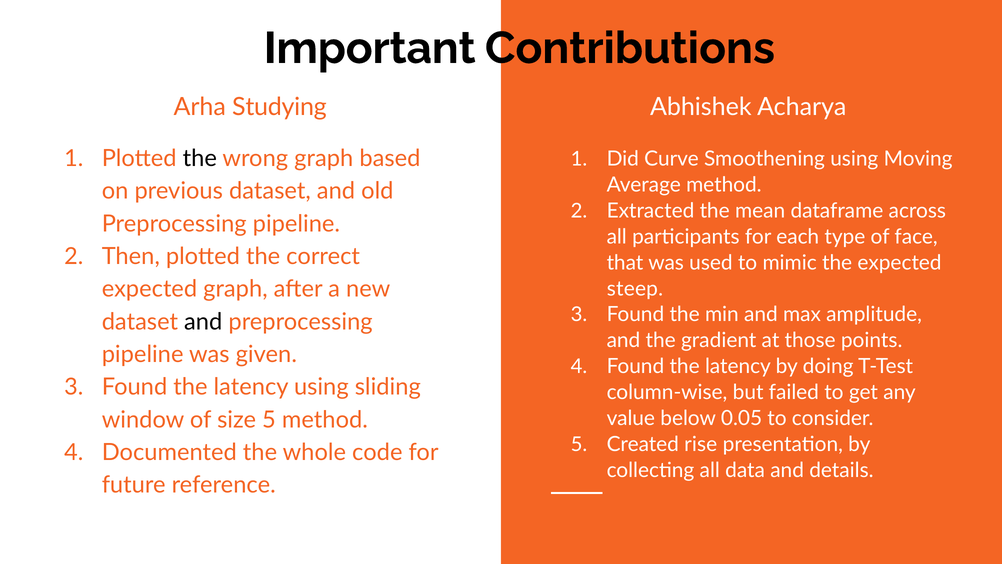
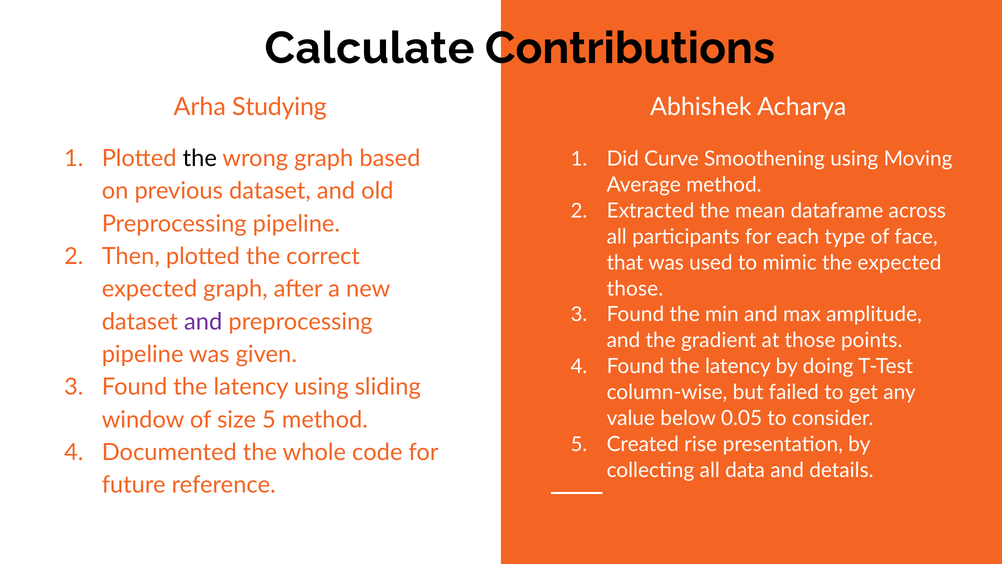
Important: Important -> Calculate
steep at (635, 288): steep -> those
and at (203, 322) colour: black -> purple
